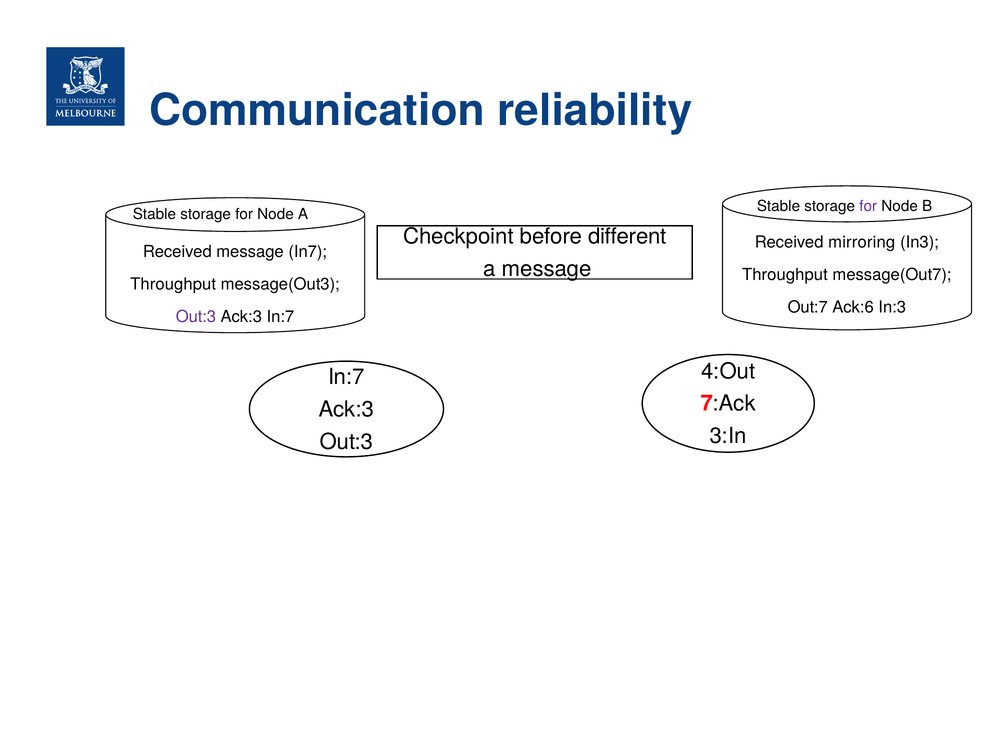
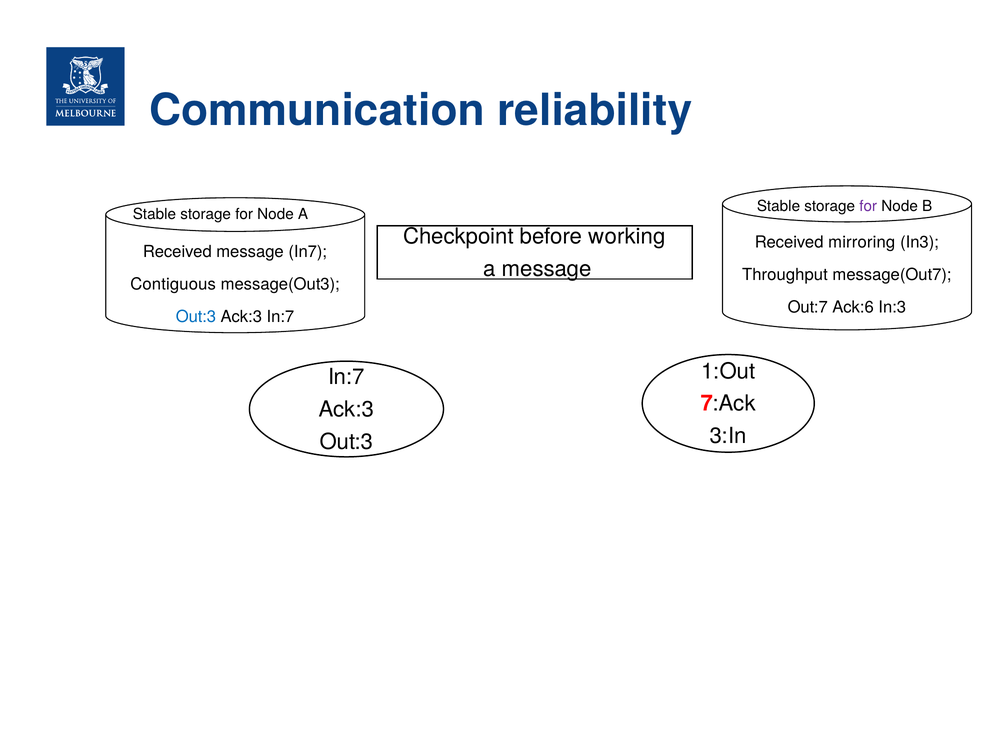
different: different -> working
Throughput at (173, 284): Throughput -> Contiguous
Out:3 at (196, 317) colour: purple -> blue
4:Out: 4:Out -> 1:Out
